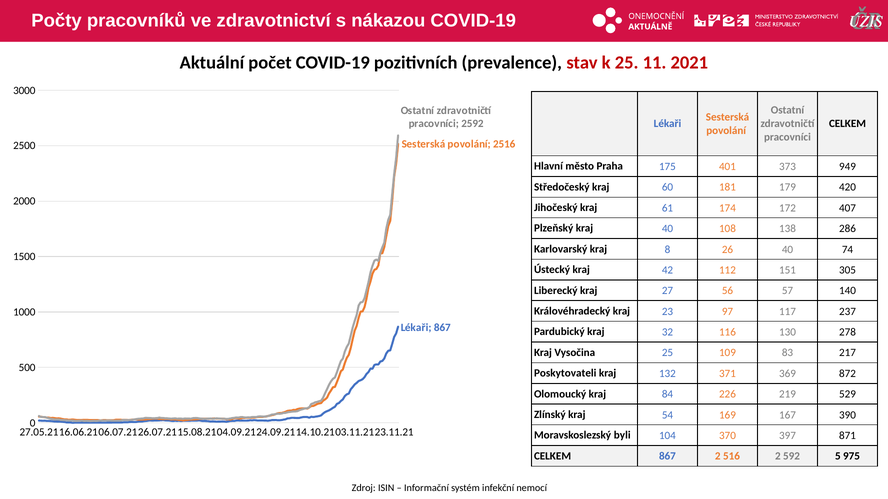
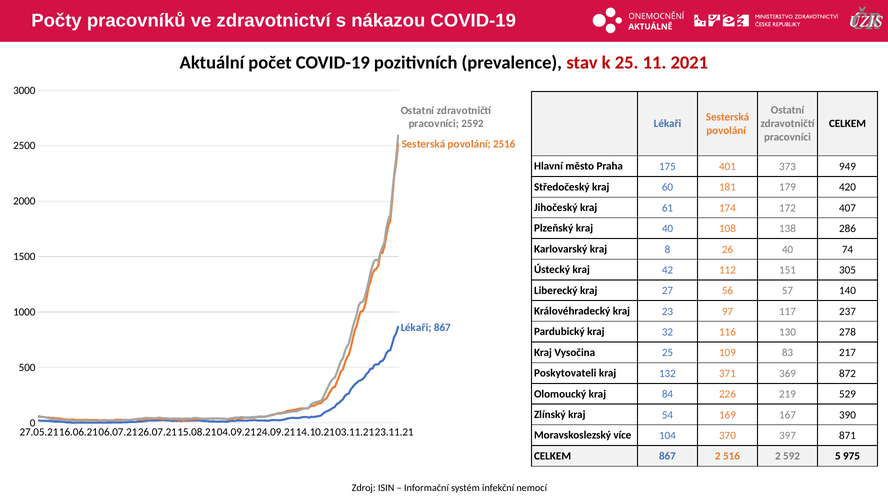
byli: byli -> více
